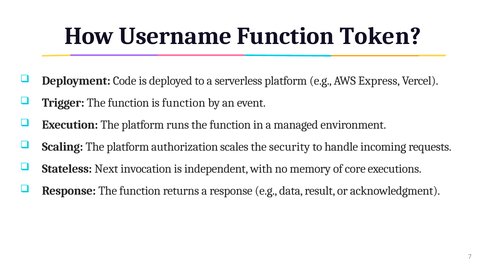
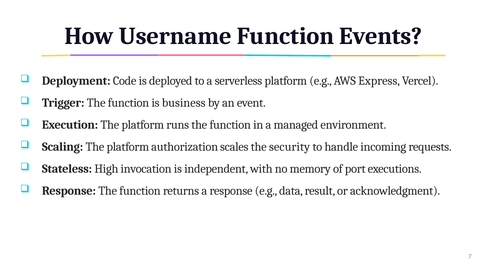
Token: Token -> Events
is function: function -> business
Next: Next -> High
core: core -> port
